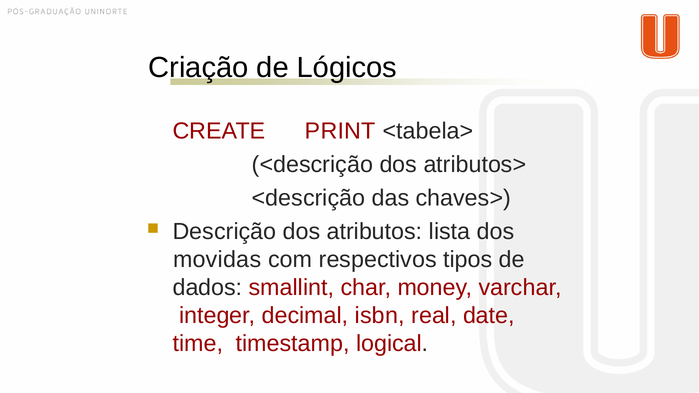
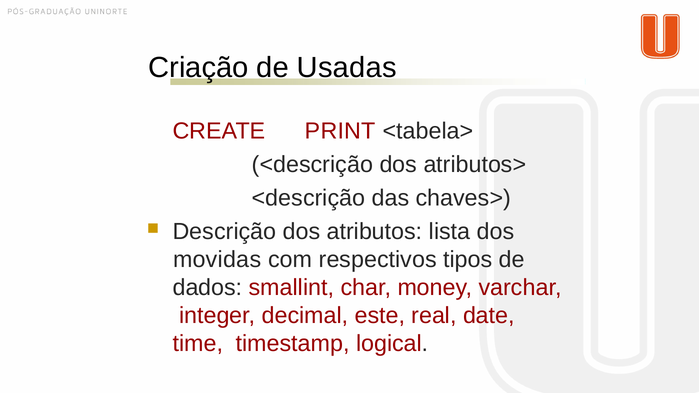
Lógicos: Lógicos -> Usadas
isbn: isbn -> este
